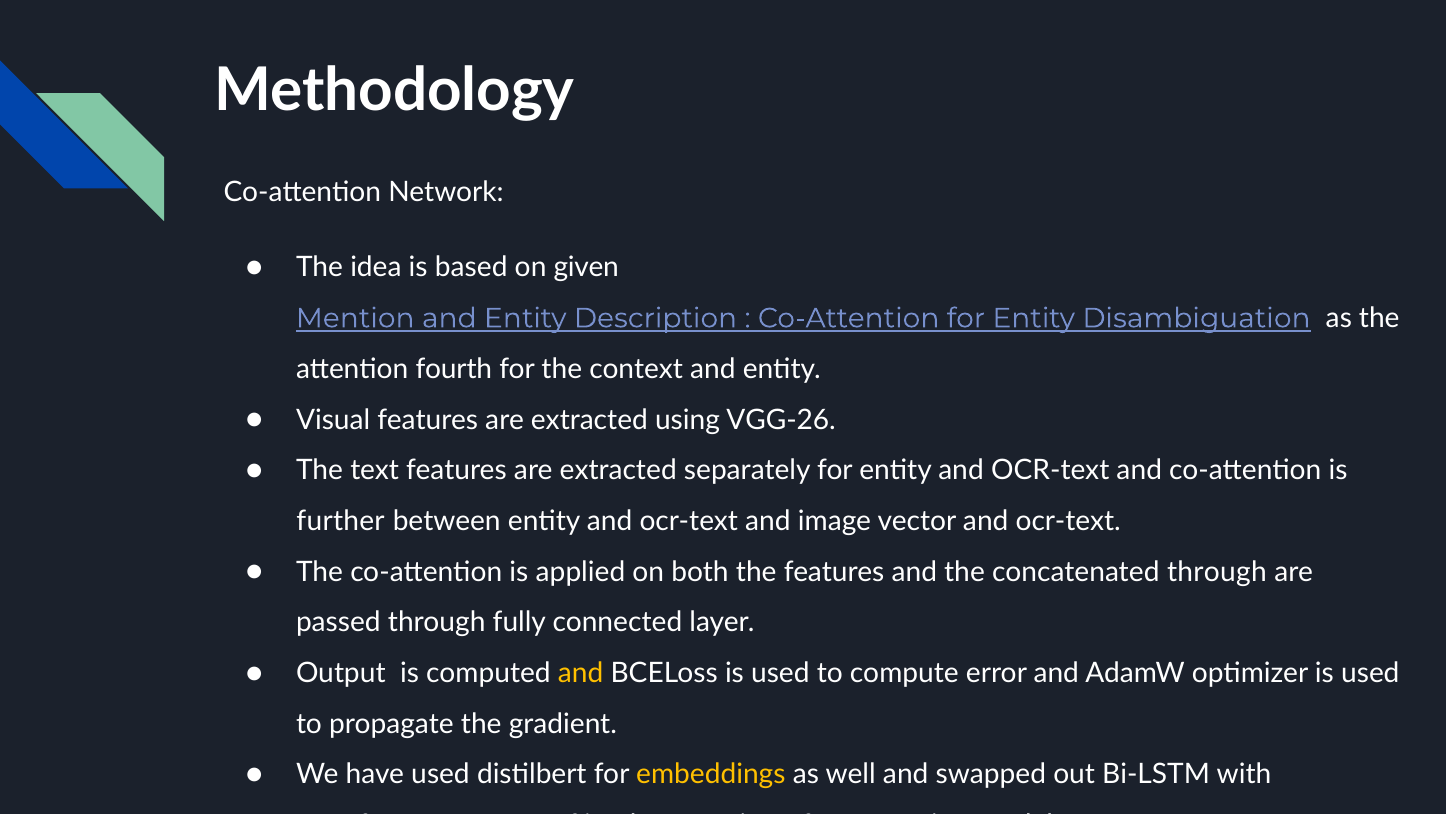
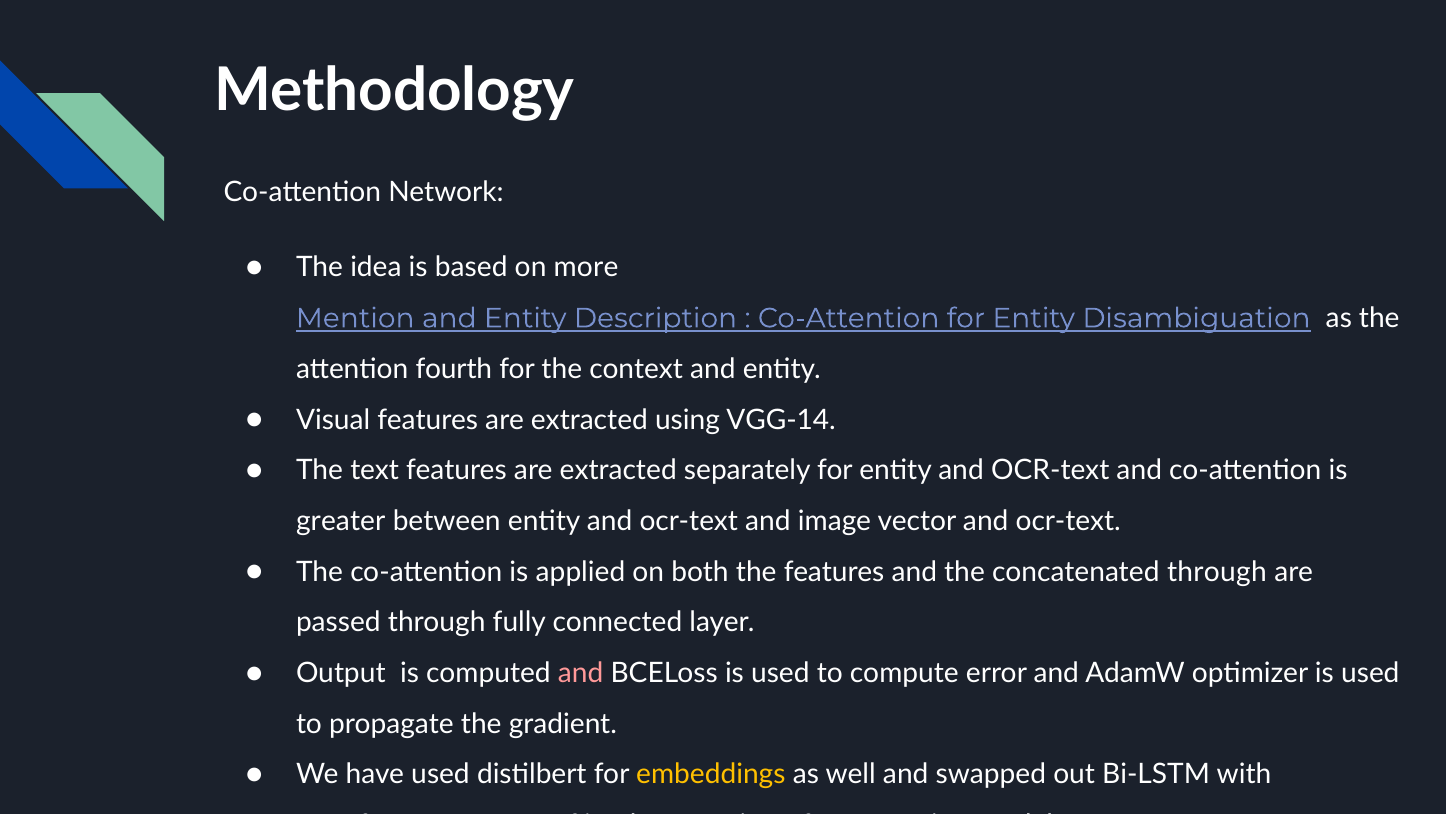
given: given -> more
VGG-26: VGG-26 -> VGG-14
further: further -> greater
and at (581, 673) colour: yellow -> pink
